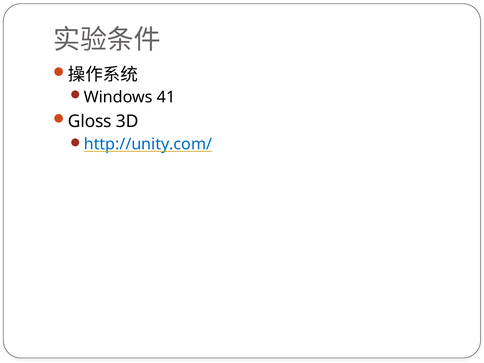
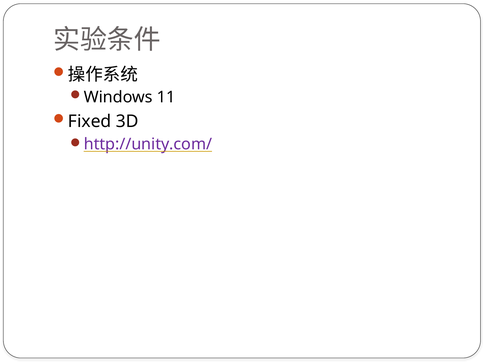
41: 41 -> 11
Gloss: Gloss -> Fixed
http://unity.com/ colour: blue -> purple
